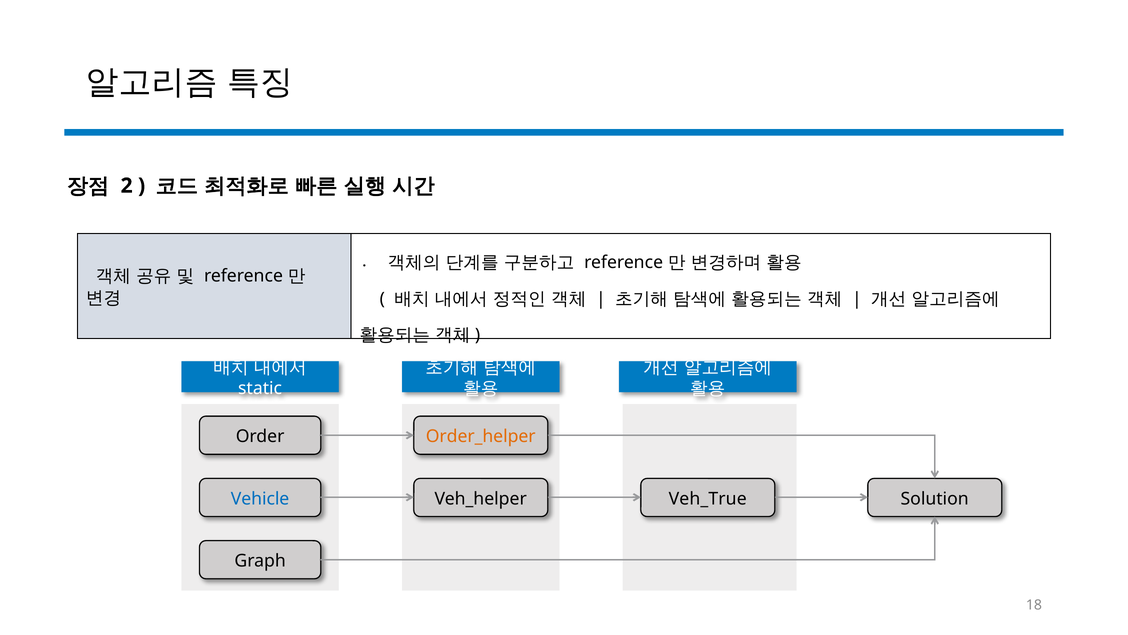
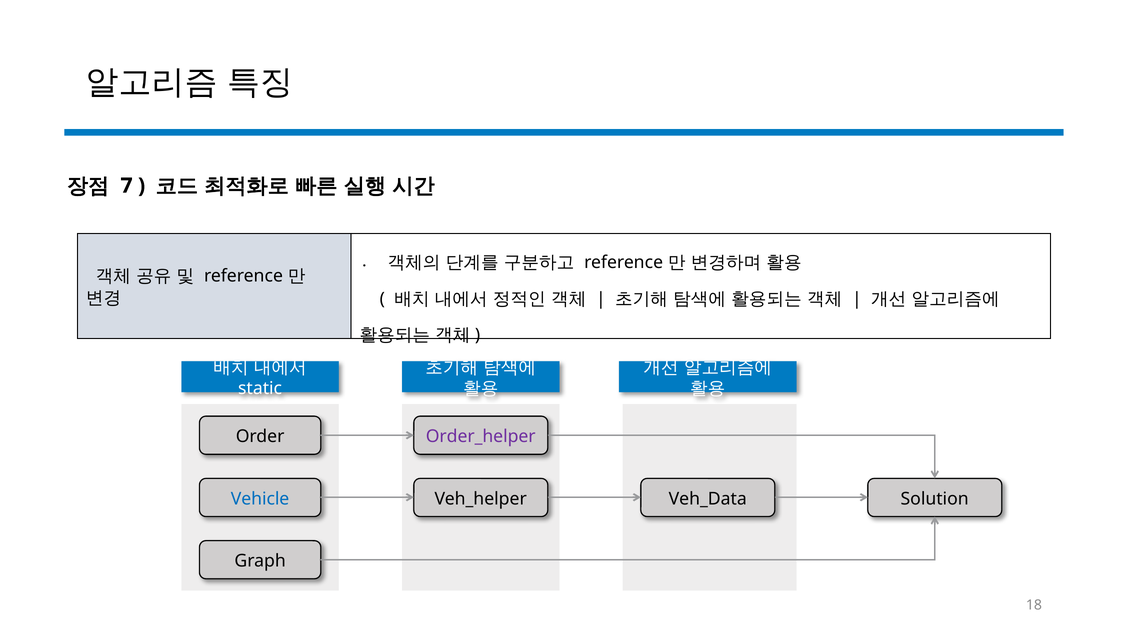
2: 2 -> 7
Order_helper colour: orange -> purple
Veh_True: Veh_True -> Veh_Data
